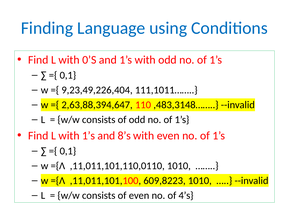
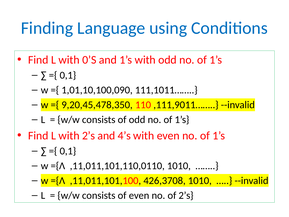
9,23,49,226,404: 9,23,49,226,404 -> 1,01,10,100,090
2,63,88,394,647: 2,63,88,394,647 -> 9,20,45,478,350
,483,3148……: ,483,3148…… -> ,111,9011……
with 1’s: 1’s -> 2’s
8’s: 8’s -> 4’s
609,8223: 609,8223 -> 426,3708
of 4’s: 4’s -> 2’s
